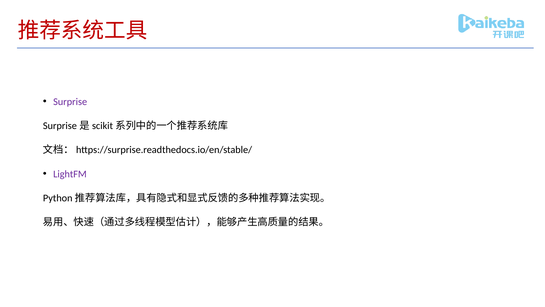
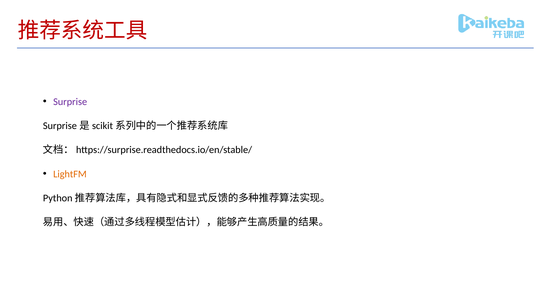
LightFM colour: purple -> orange
